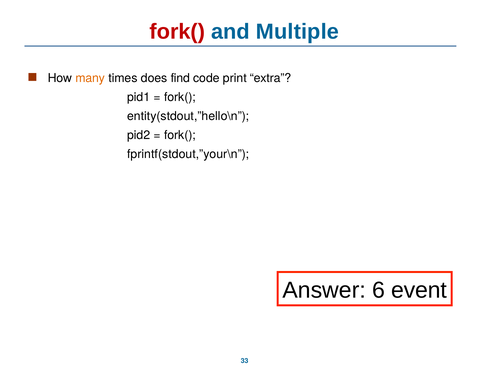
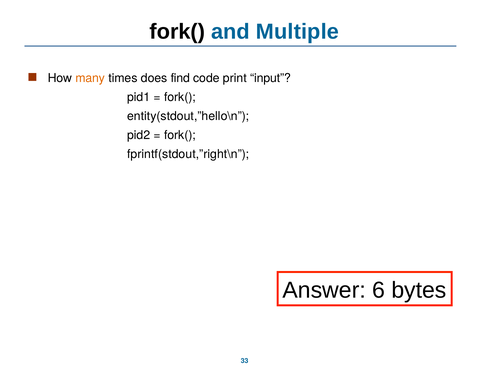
fork( at (177, 32) colour: red -> black
extra: extra -> input
fprintf(stdout,”your\n: fprintf(stdout,”your\n -> fprintf(stdout,”right\n
event: event -> bytes
